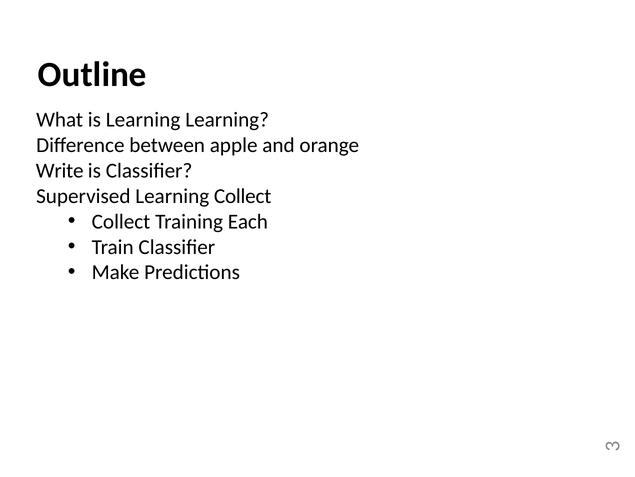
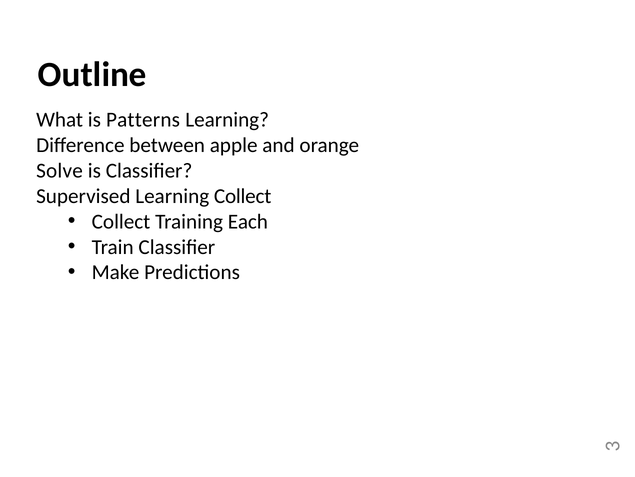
is Learning: Learning -> Patterns
Write: Write -> Solve
